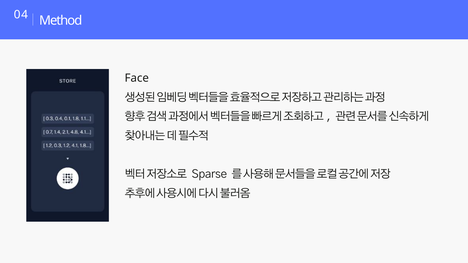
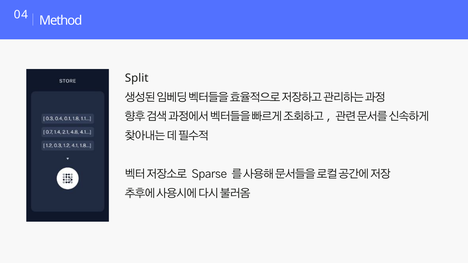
Face: Face -> Split
